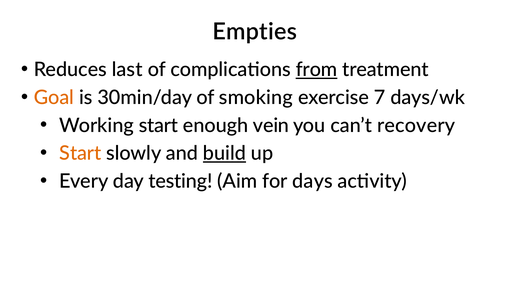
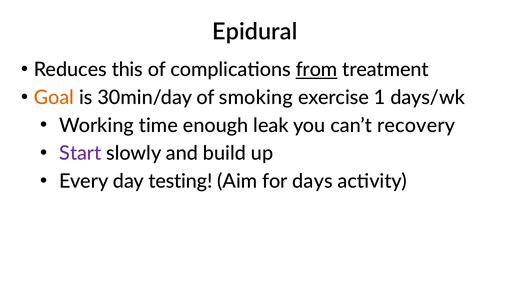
Empties: Empties -> Epidural
last: last -> this
7: 7 -> 1
Working start: start -> time
vein: vein -> leak
Start at (80, 153) colour: orange -> purple
build underline: present -> none
